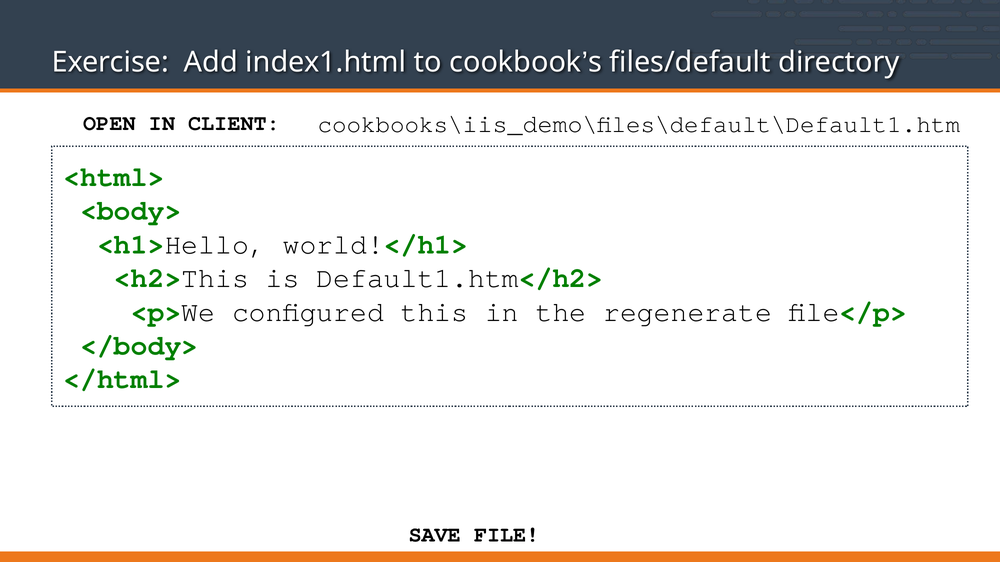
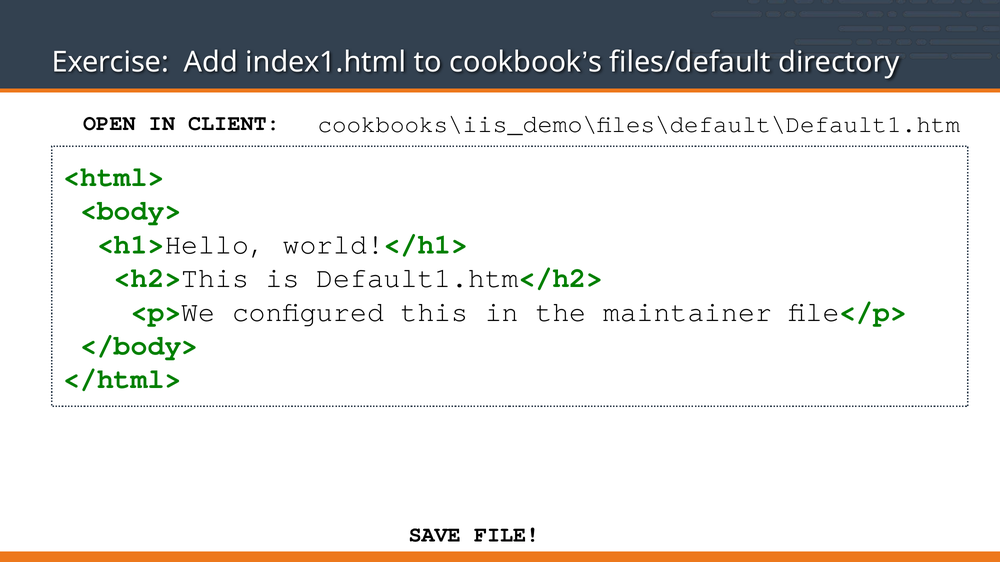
regenerate: regenerate -> maintainer
